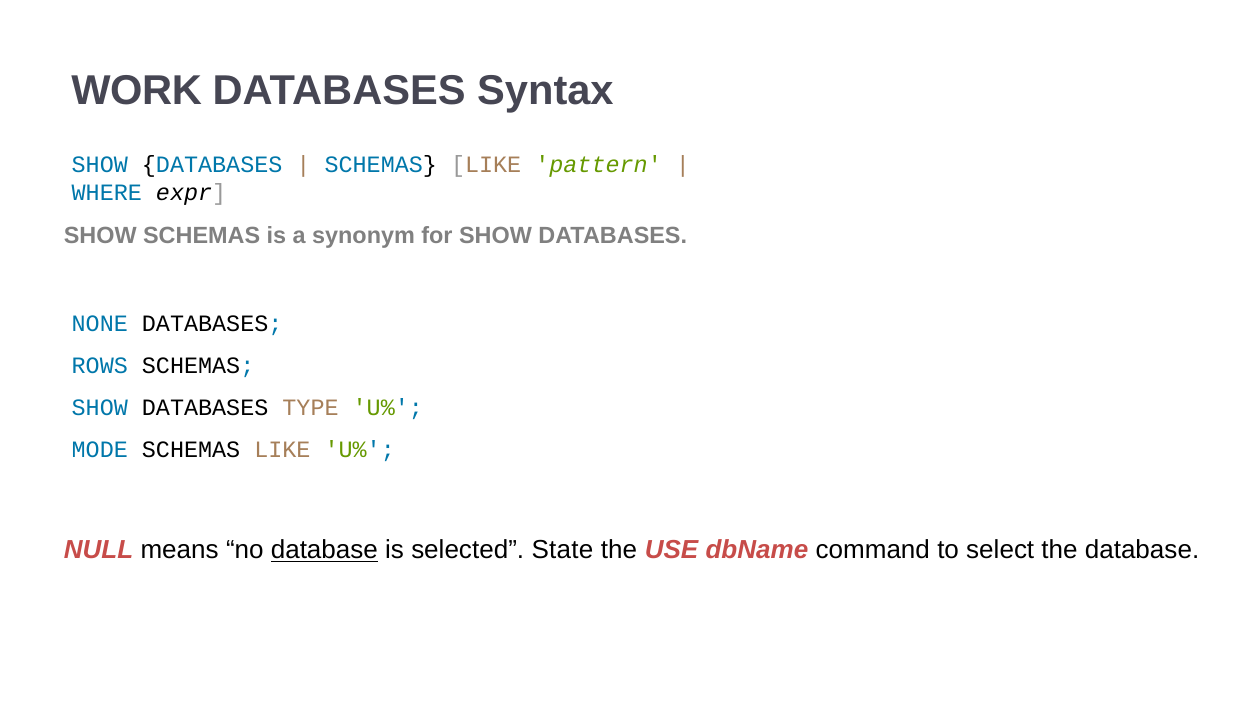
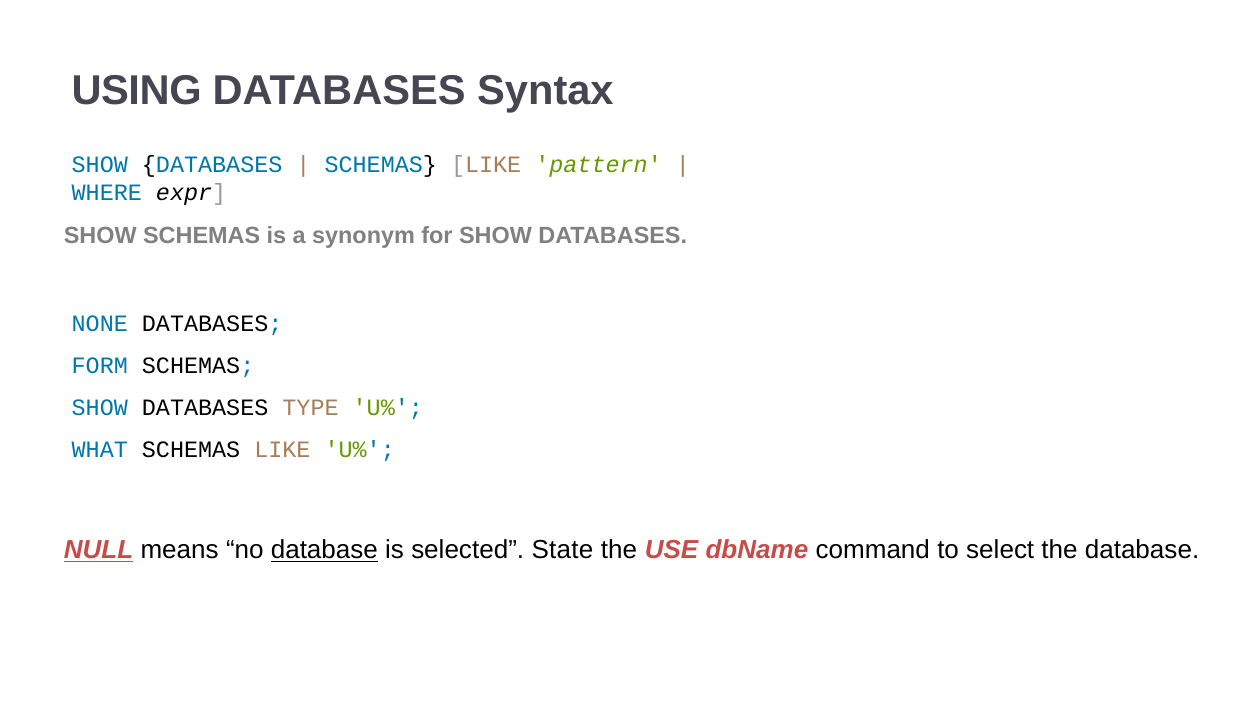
WORK: WORK -> USING
ROWS: ROWS -> FORM
MODE: MODE -> WHAT
NULL underline: none -> present
